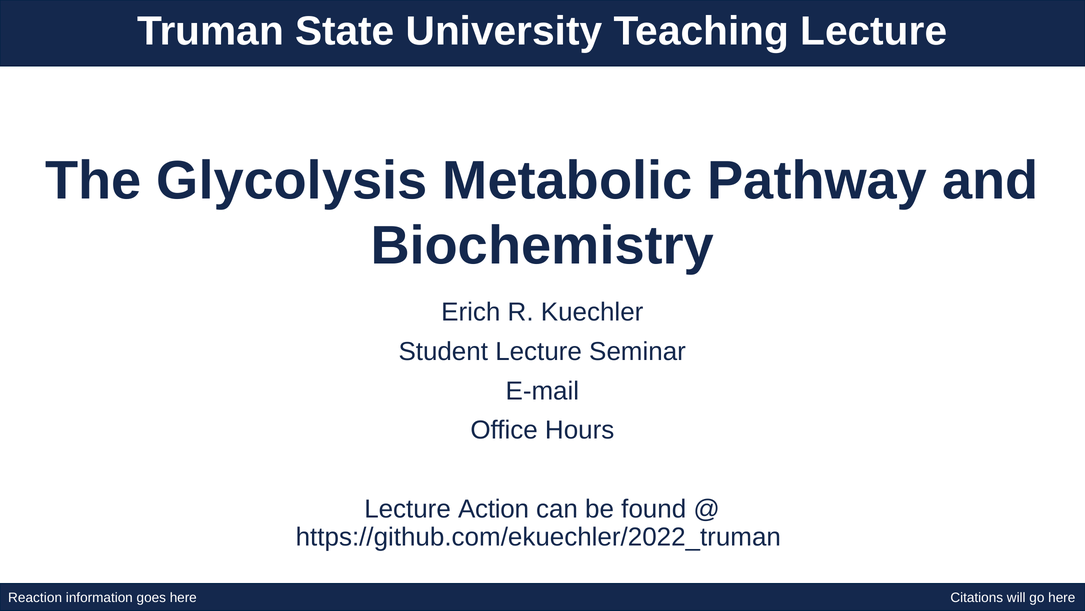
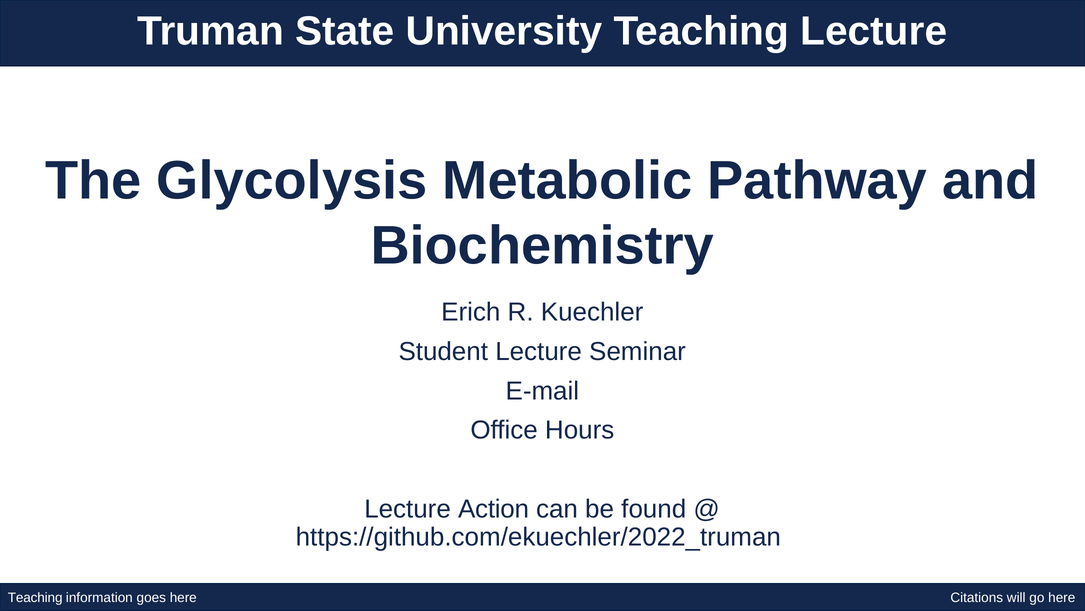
Reaction at (35, 597): Reaction -> Teaching
